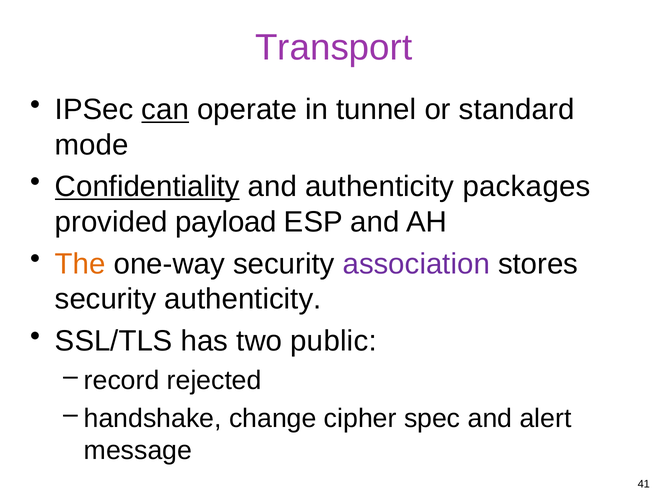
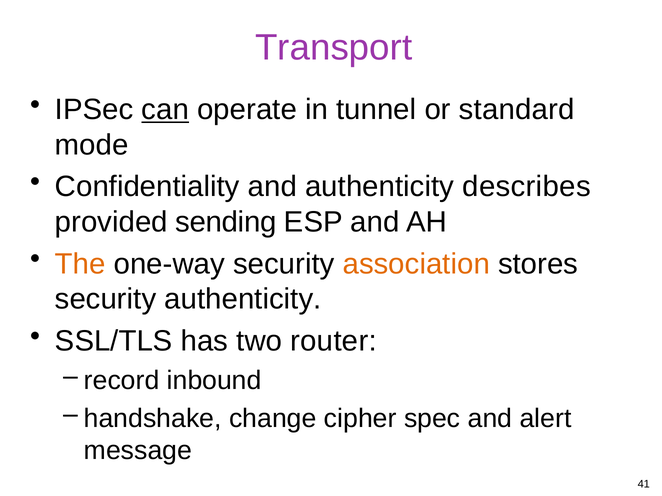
Confidentiality underline: present -> none
packages: packages -> describes
payload: payload -> sending
association colour: purple -> orange
public: public -> router
rejected: rejected -> inbound
